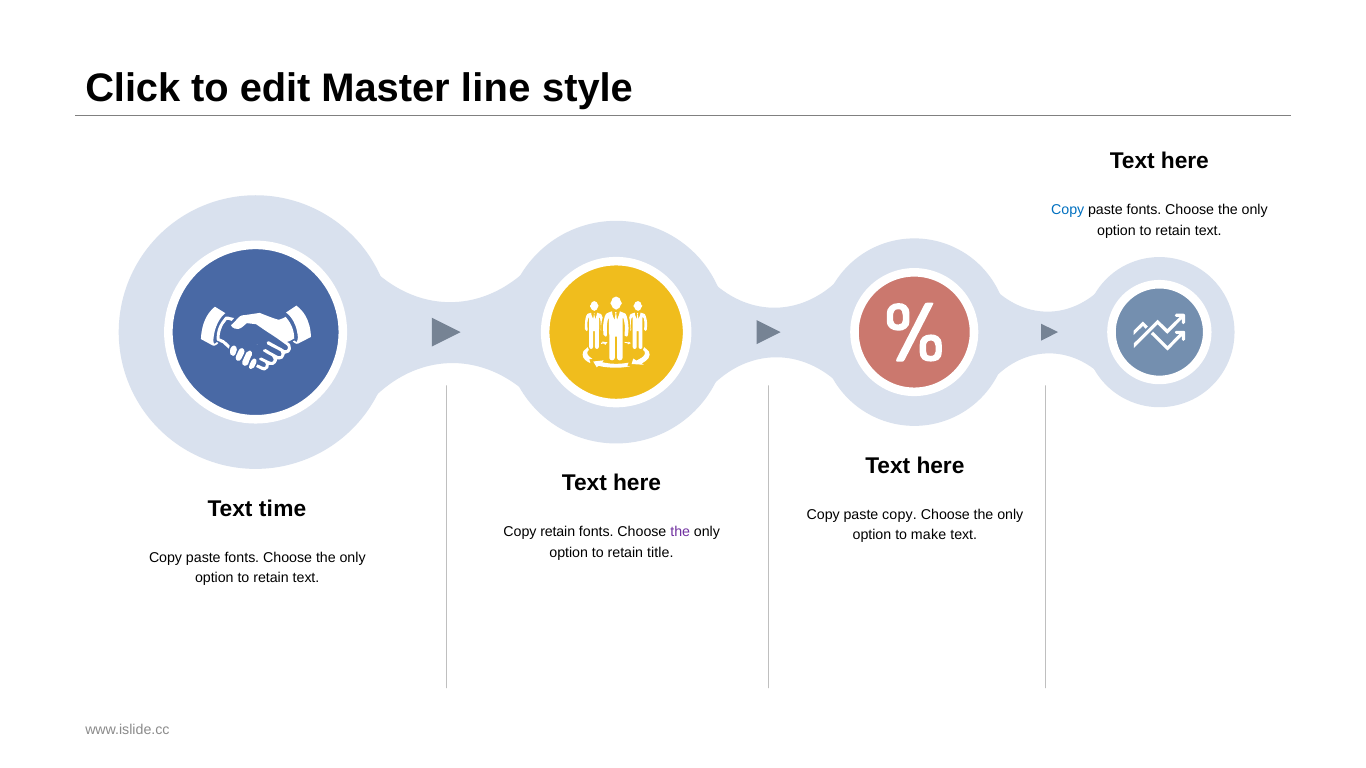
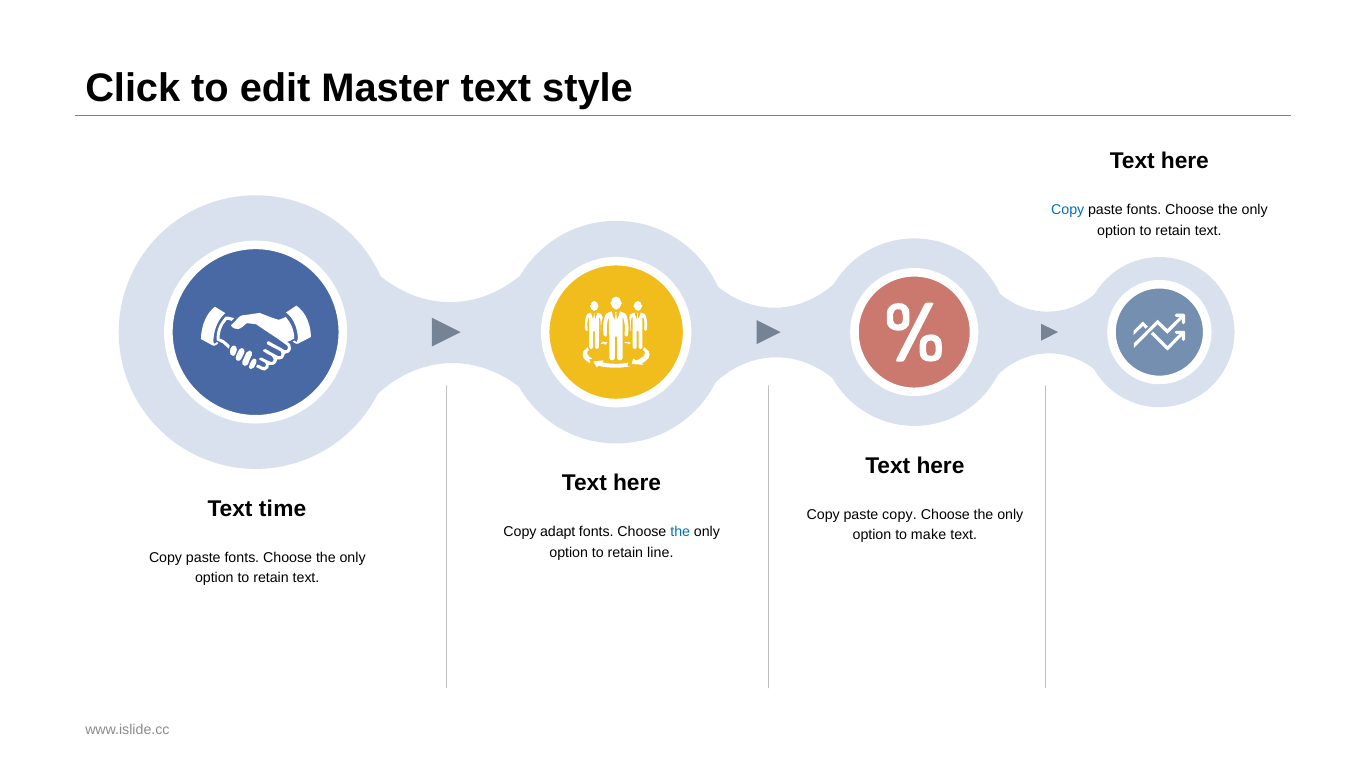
Master line: line -> text
Copy retain: retain -> adapt
the at (680, 532) colour: purple -> blue
title: title -> line
